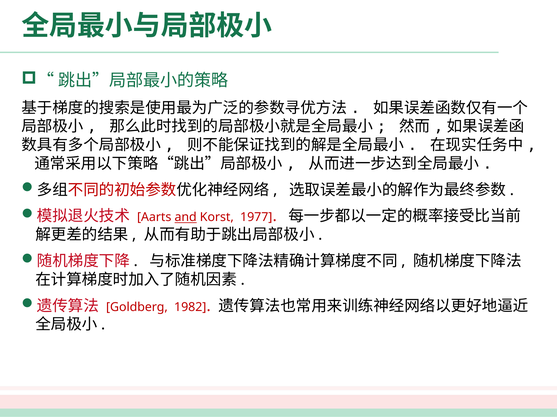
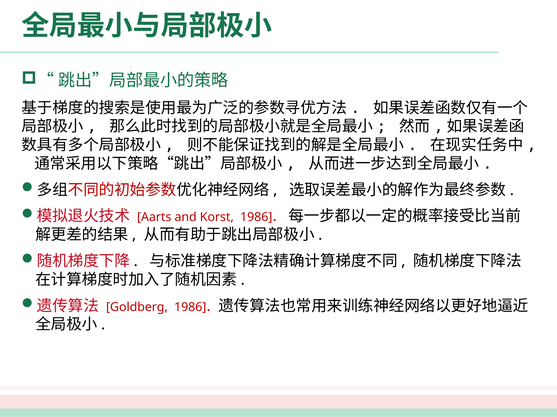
and underline: present -> none
Korst 1977: 1977 -> 1986
Goldberg 1982: 1982 -> 1986
